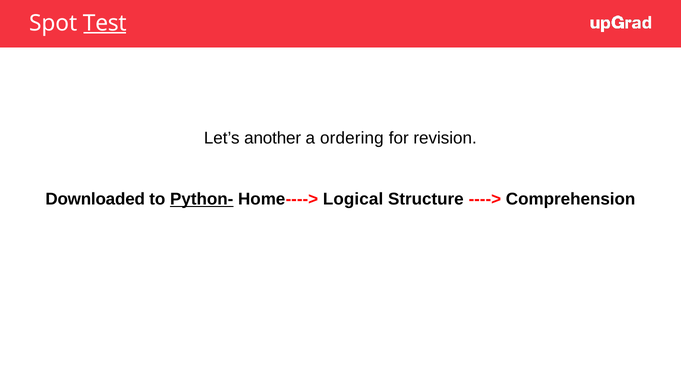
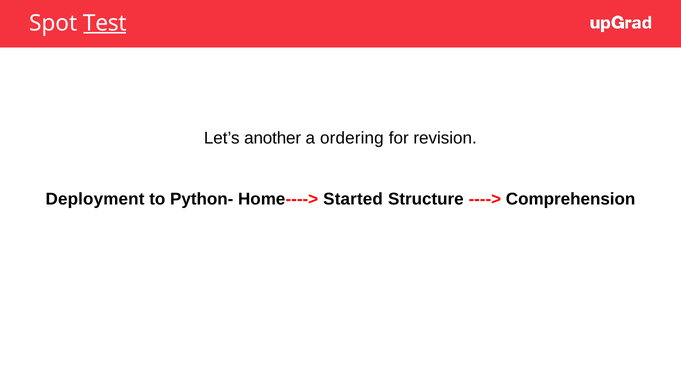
Downloaded: Downloaded -> Deployment
Python- underline: present -> none
Logical: Logical -> Started
